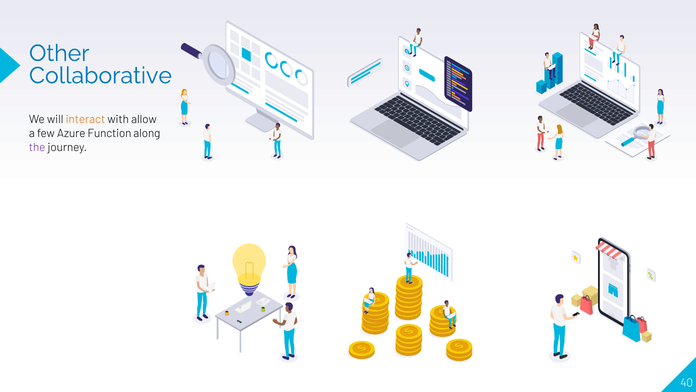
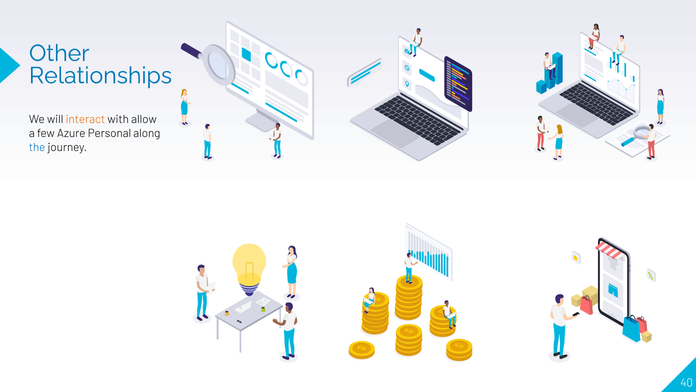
Collaborative: Collaborative -> Relationships
Function: Function -> Personal
the colour: purple -> blue
